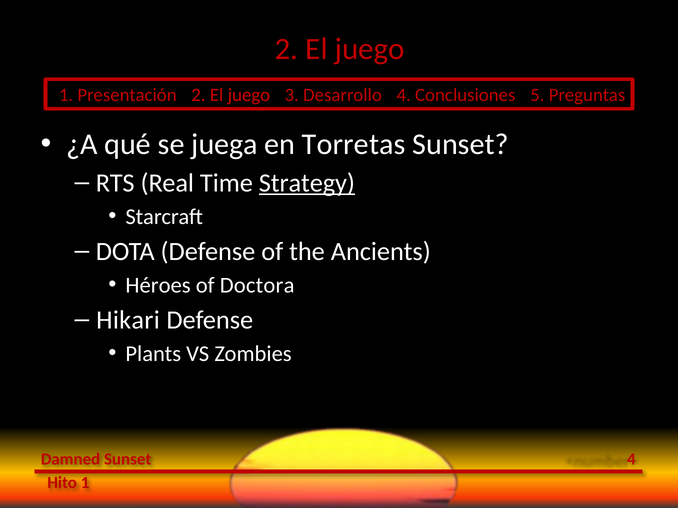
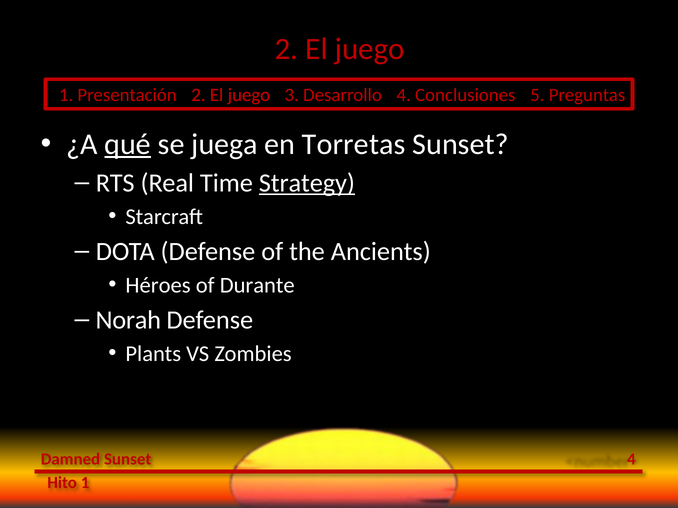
qué underline: none -> present
Doctora: Doctora -> Durante
Hikari: Hikari -> Norah
